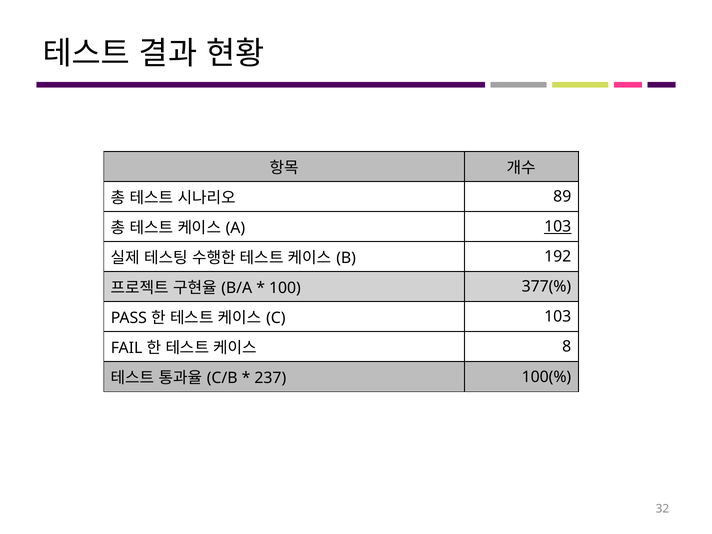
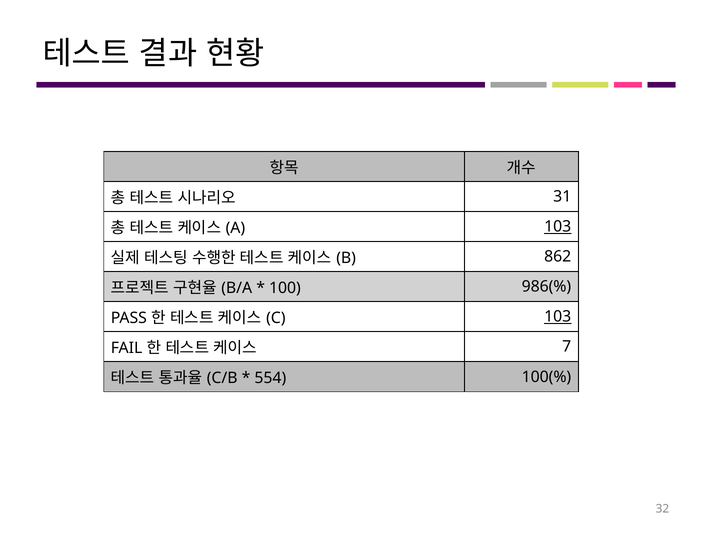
89: 89 -> 31
192: 192 -> 862
377(%: 377(% -> 986(%
103 at (558, 317) underline: none -> present
8: 8 -> 7
237: 237 -> 554
